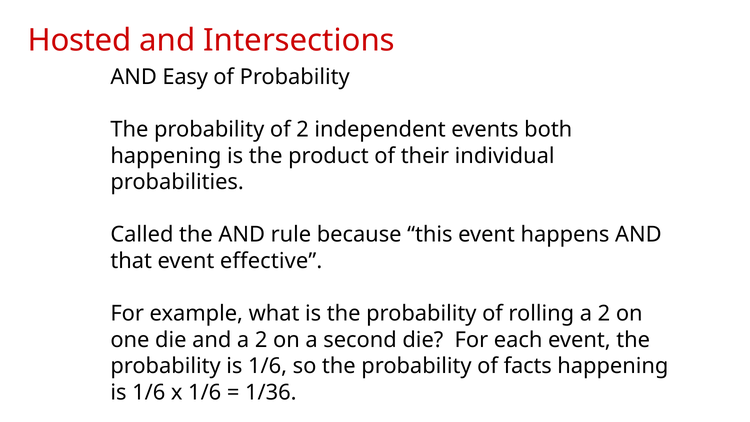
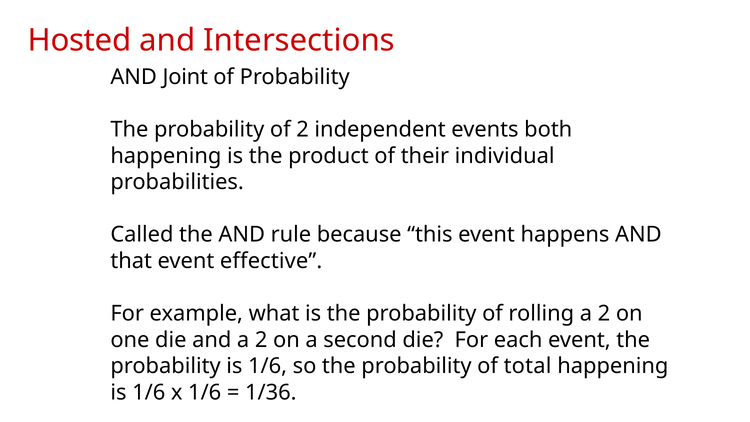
Easy: Easy -> Joint
facts: facts -> total
